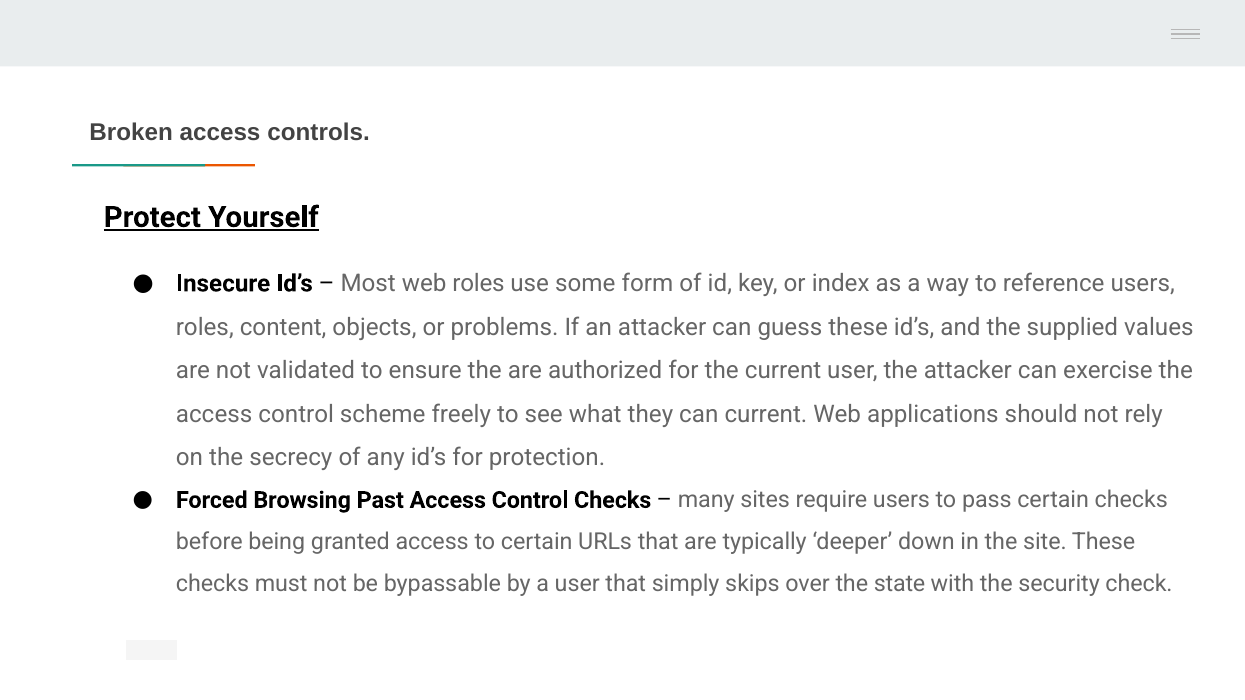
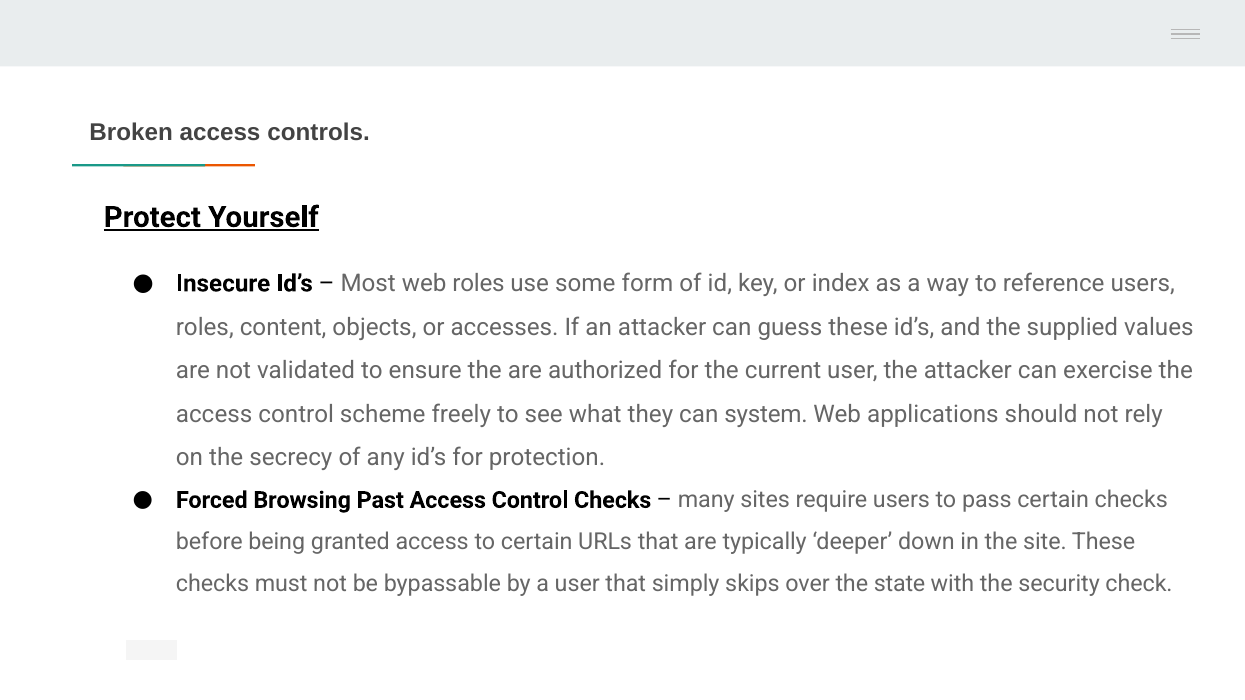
problems: problems -> accesses
can current: current -> system
